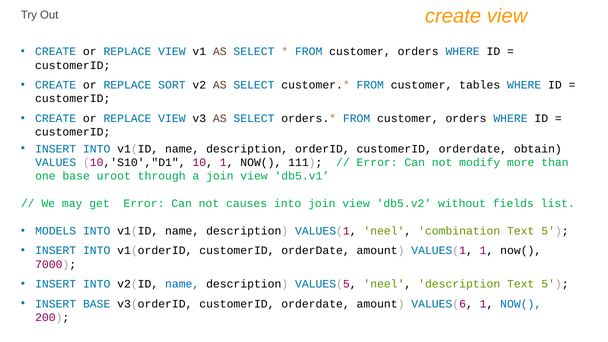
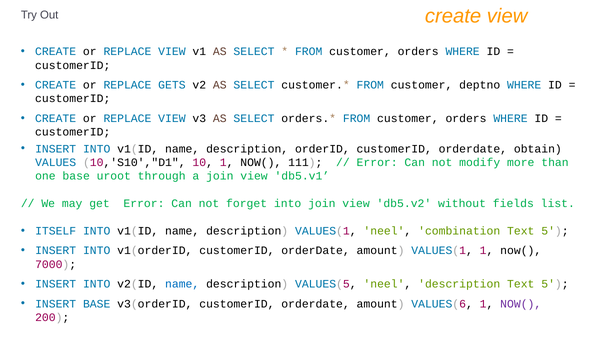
SORT: SORT -> GETS
tables: tables -> deptno
causes: causes -> forget
MODELS: MODELS -> ITSELF
NOW( at (521, 304) colour: blue -> purple
